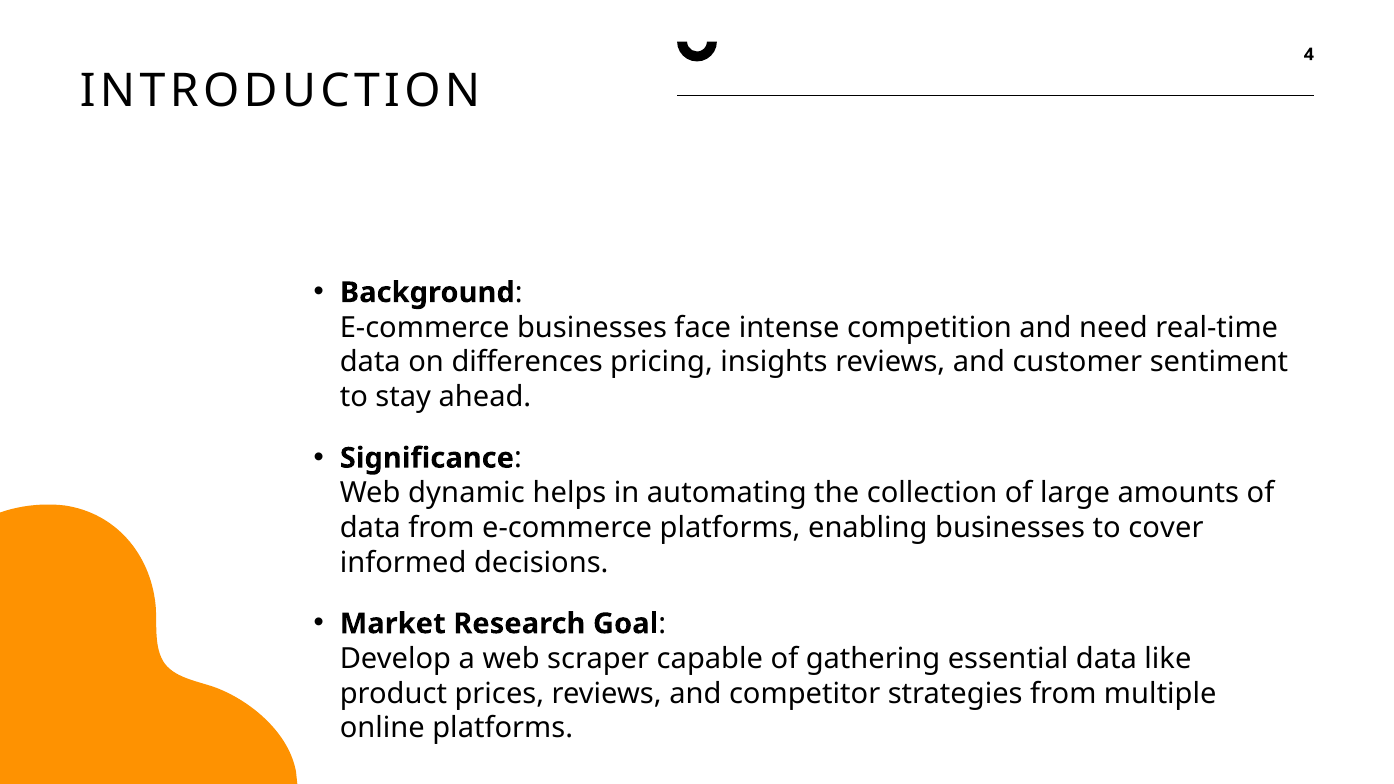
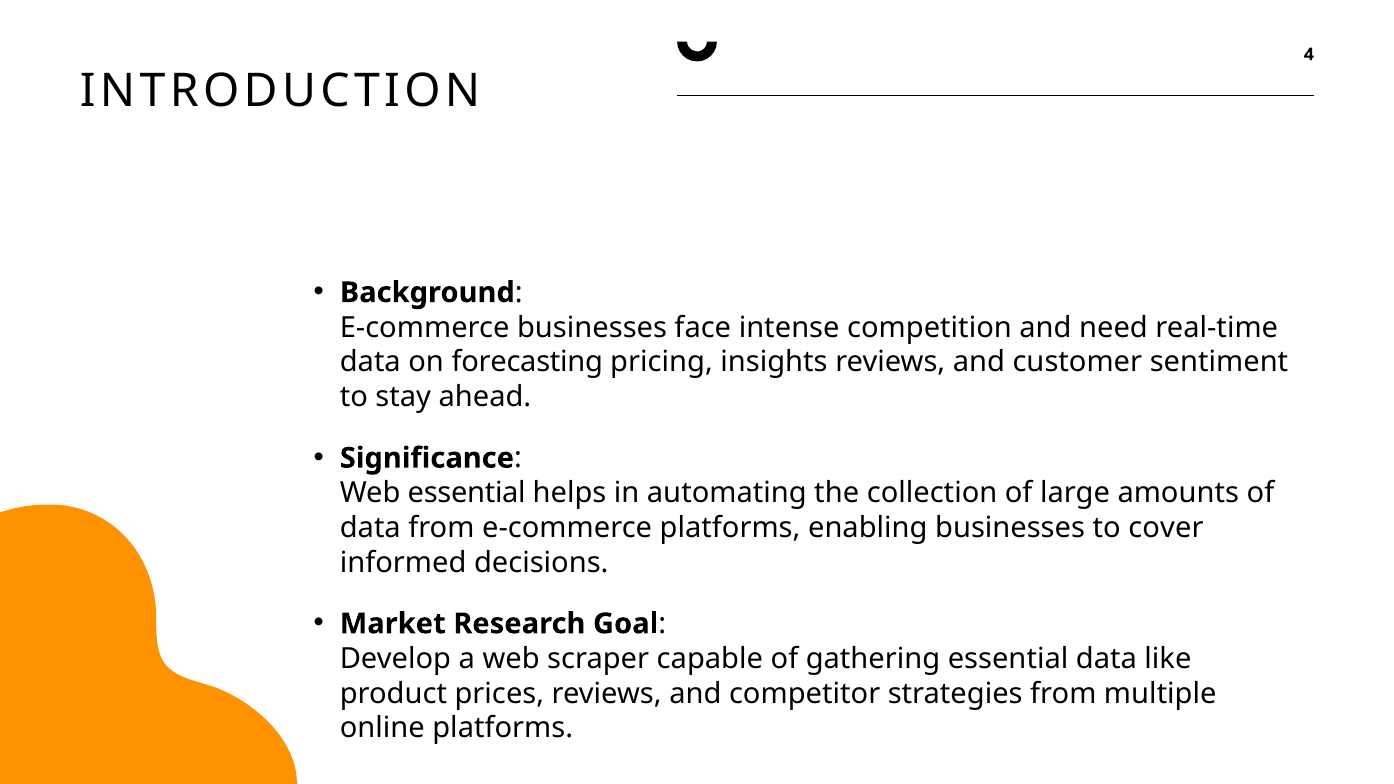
differences: differences -> forecasting
Web dynamic: dynamic -> essential
